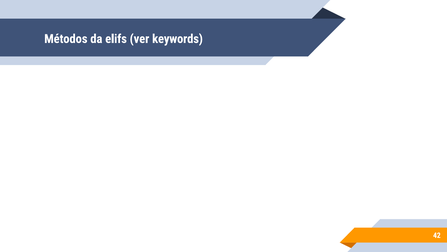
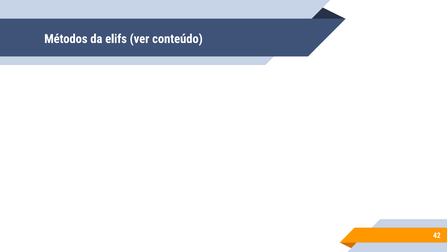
keywords: keywords -> conteúdo
